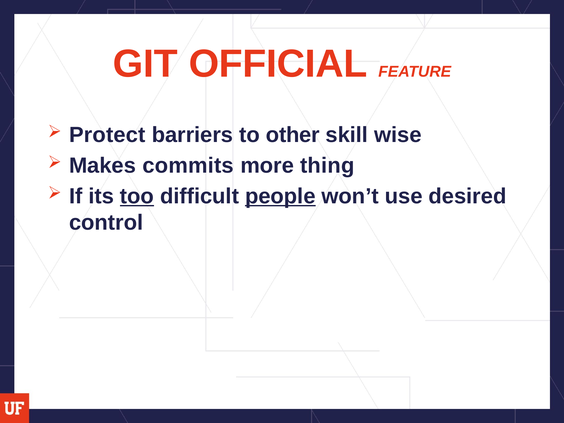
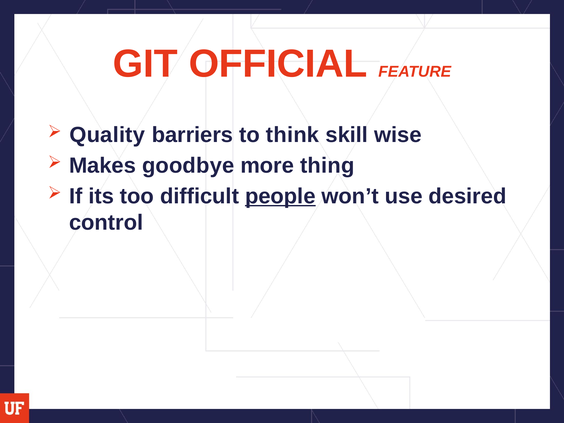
Protect: Protect -> Quality
other: other -> think
commits: commits -> goodbye
too underline: present -> none
